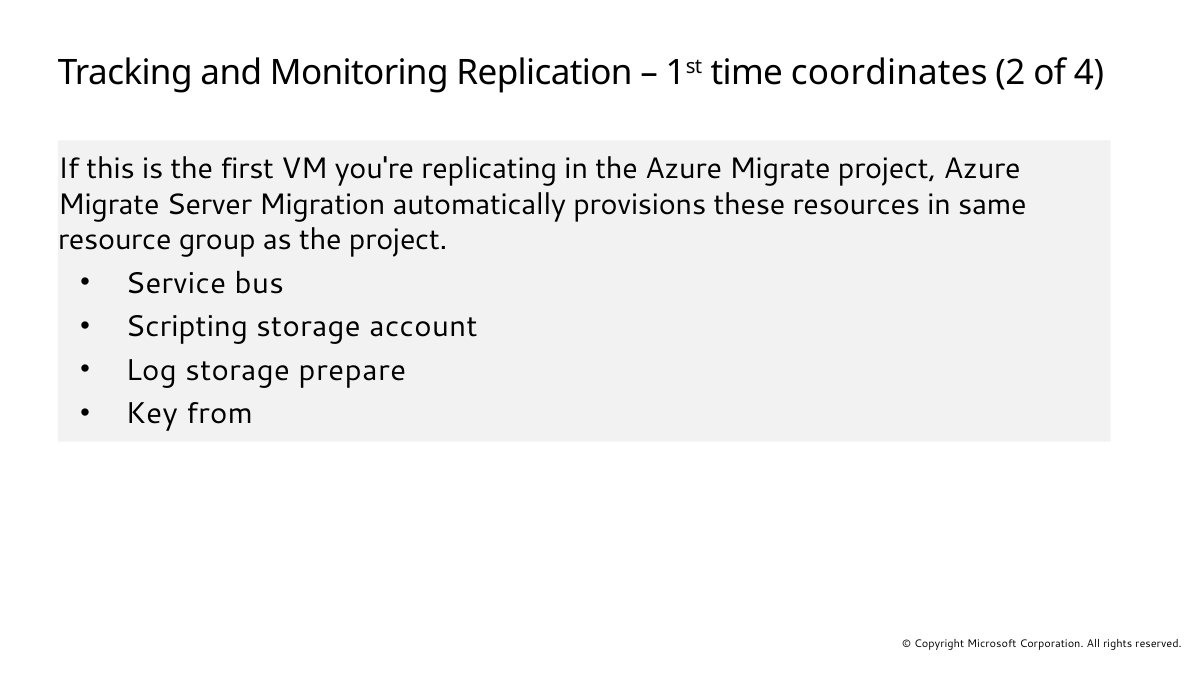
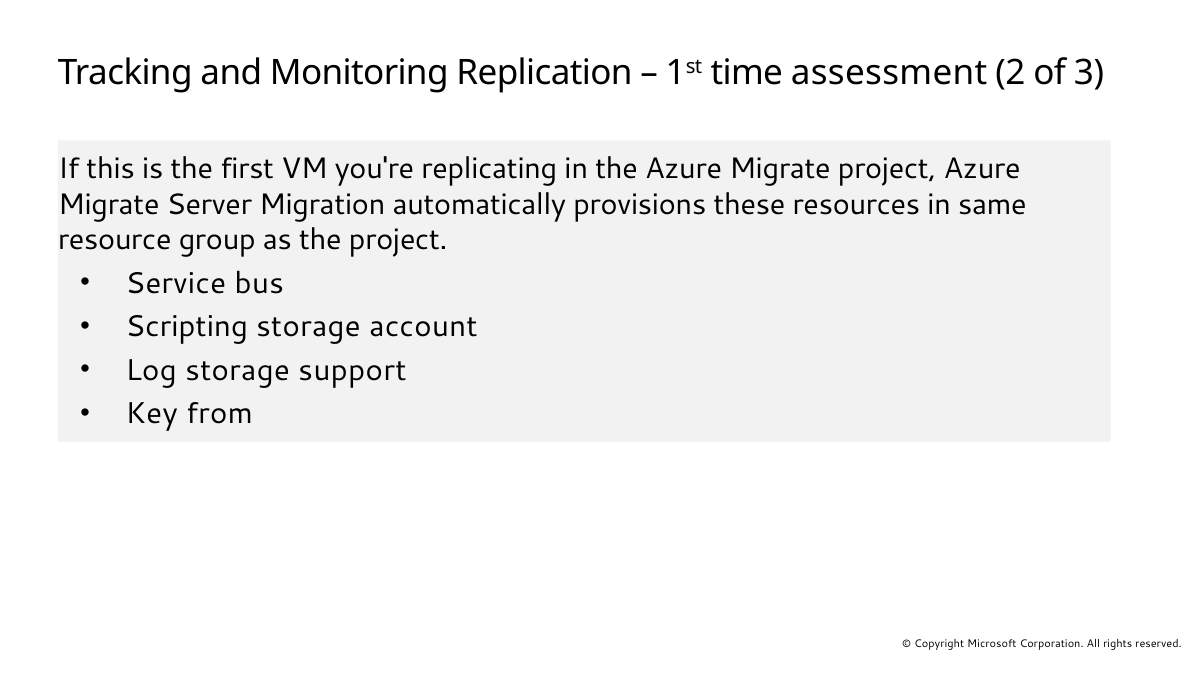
coordinates: coordinates -> assessment
4: 4 -> 3
prepare: prepare -> support
